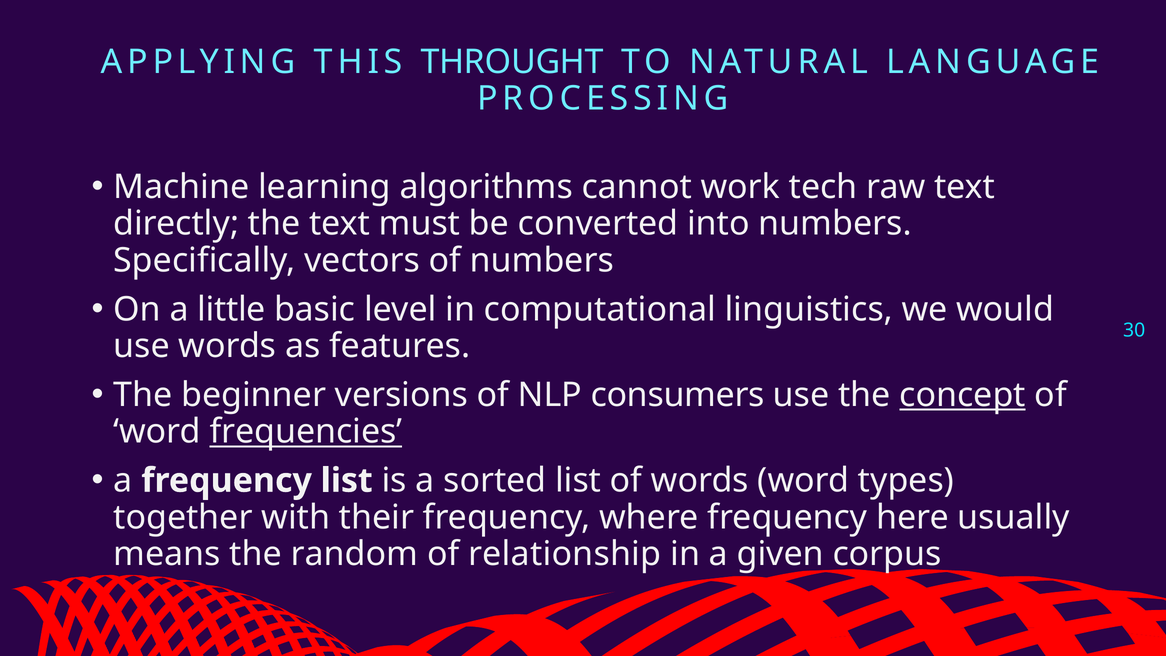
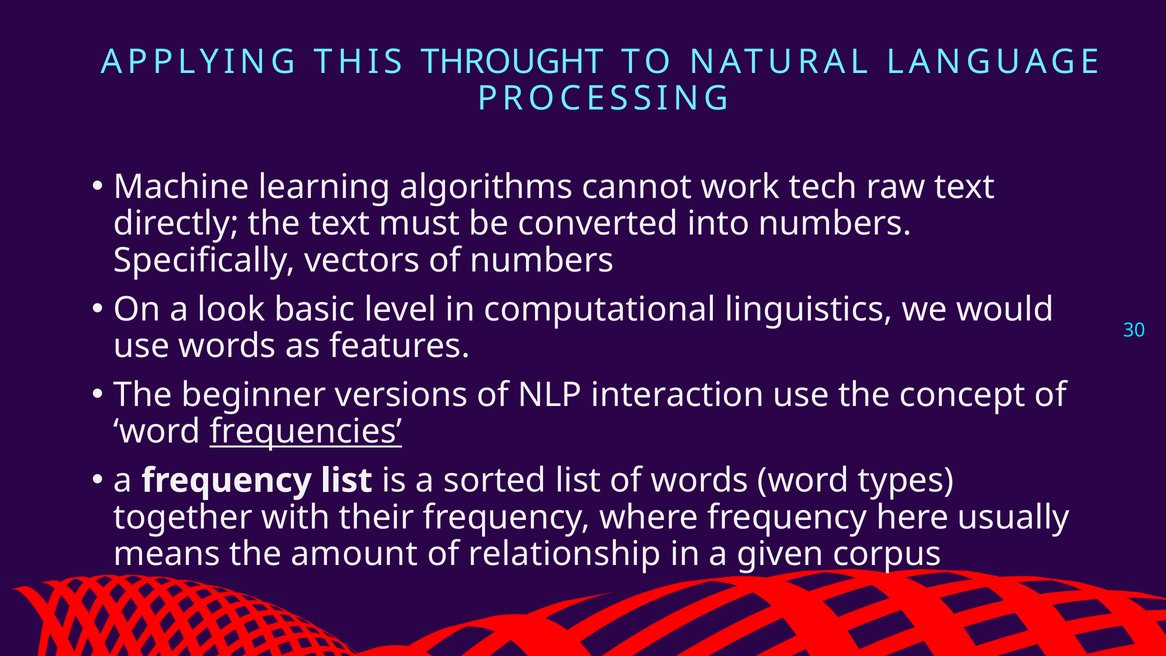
little: little -> look
consumers: consumers -> interaction
concept underline: present -> none
random: random -> amount
